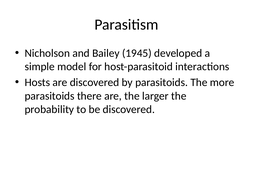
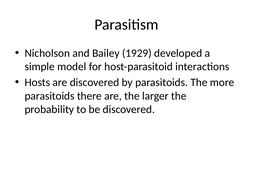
1945: 1945 -> 1929
